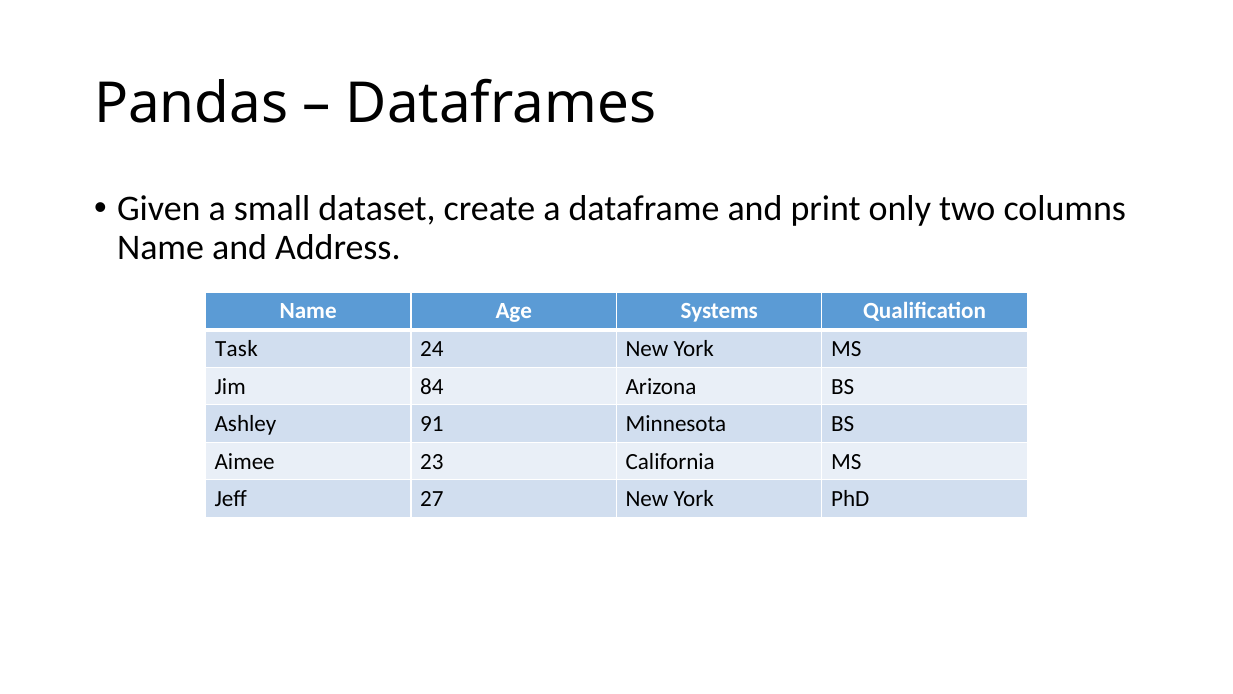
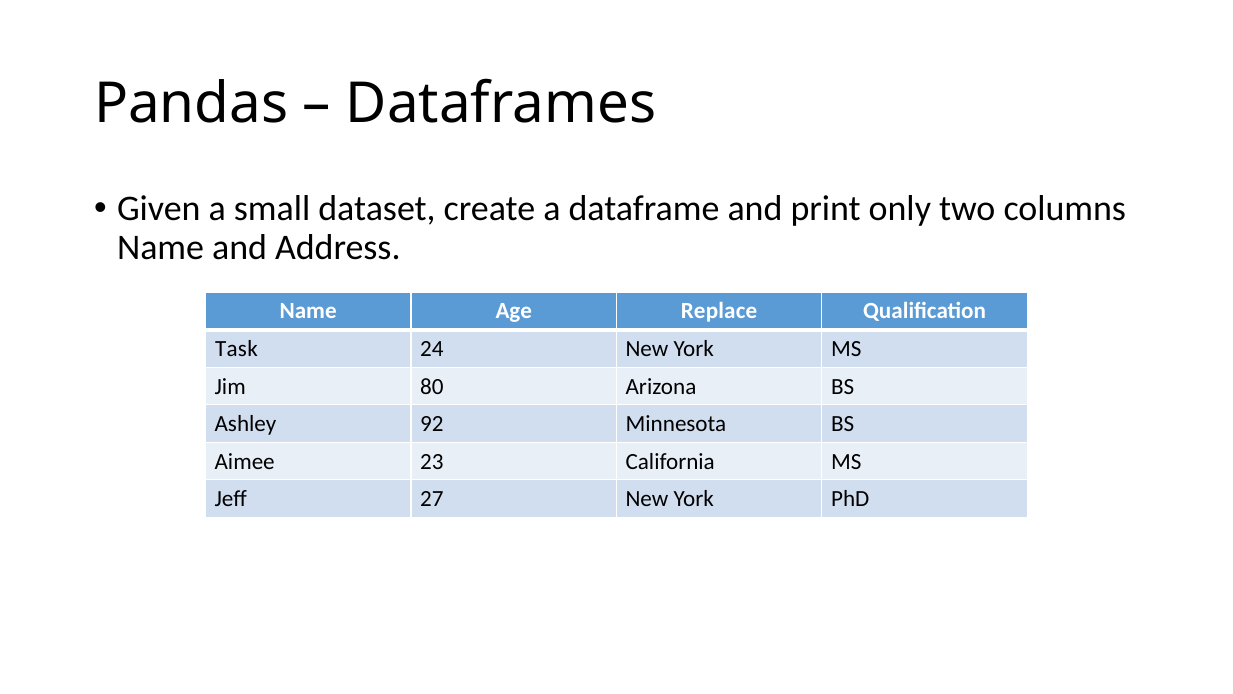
Systems: Systems -> Replace
84: 84 -> 80
91: 91 -> 92
